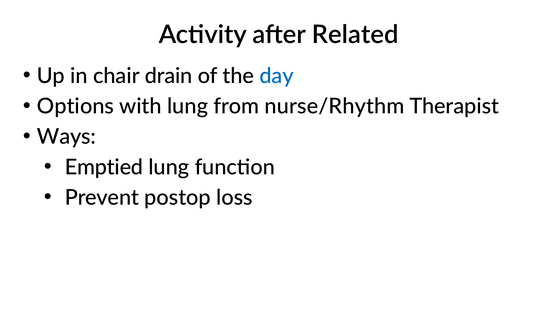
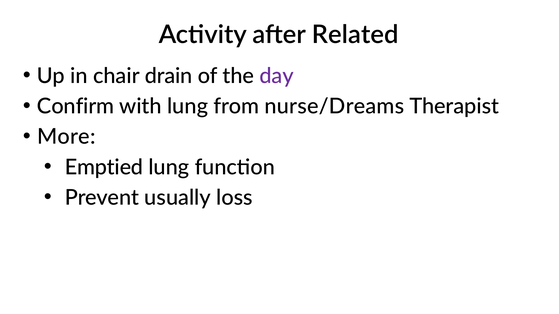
day colour: blue -> purple
Options: Options -> Confirm
nurse/Rhythm: nurse/Rhythm -> nurse/Dreams
Ways: Ways -> More
postop: postop -> usually
